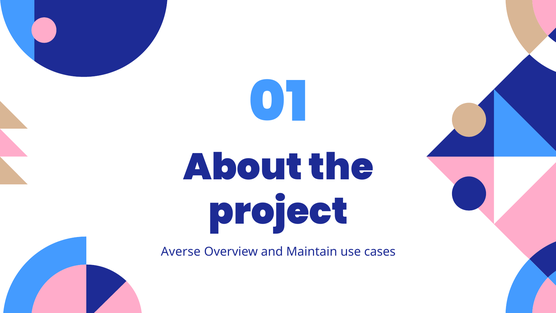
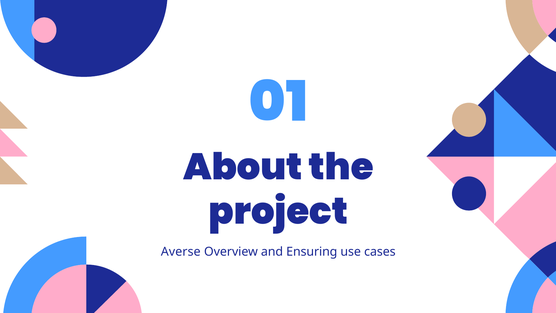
Maintain: Maintain -> Ensuring
